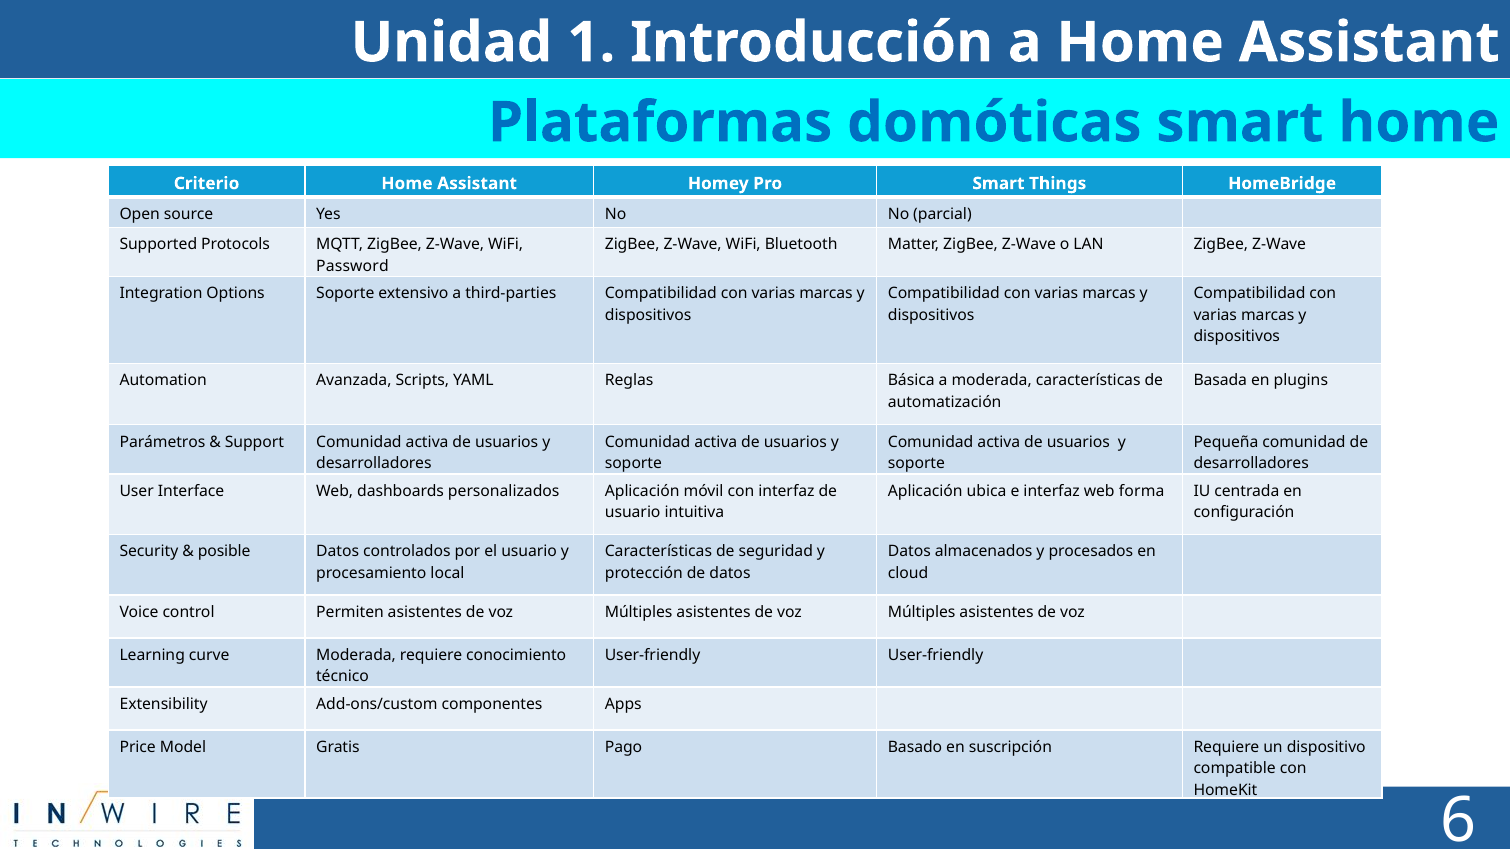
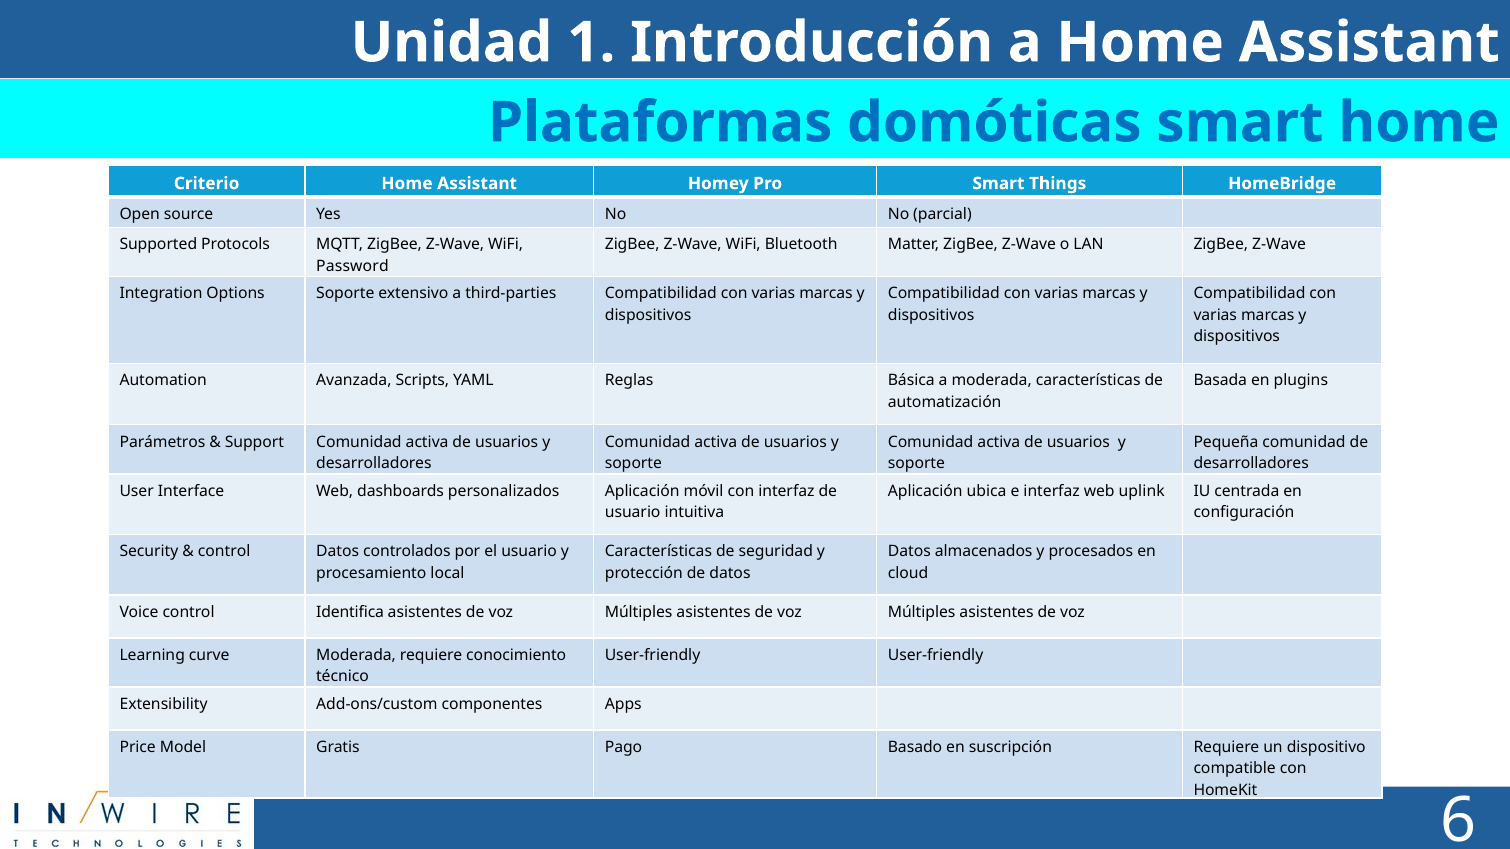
forma: forma -> uplink
posible at (224, 552): posible -> control
Permiten: Permiten -> Identifica
